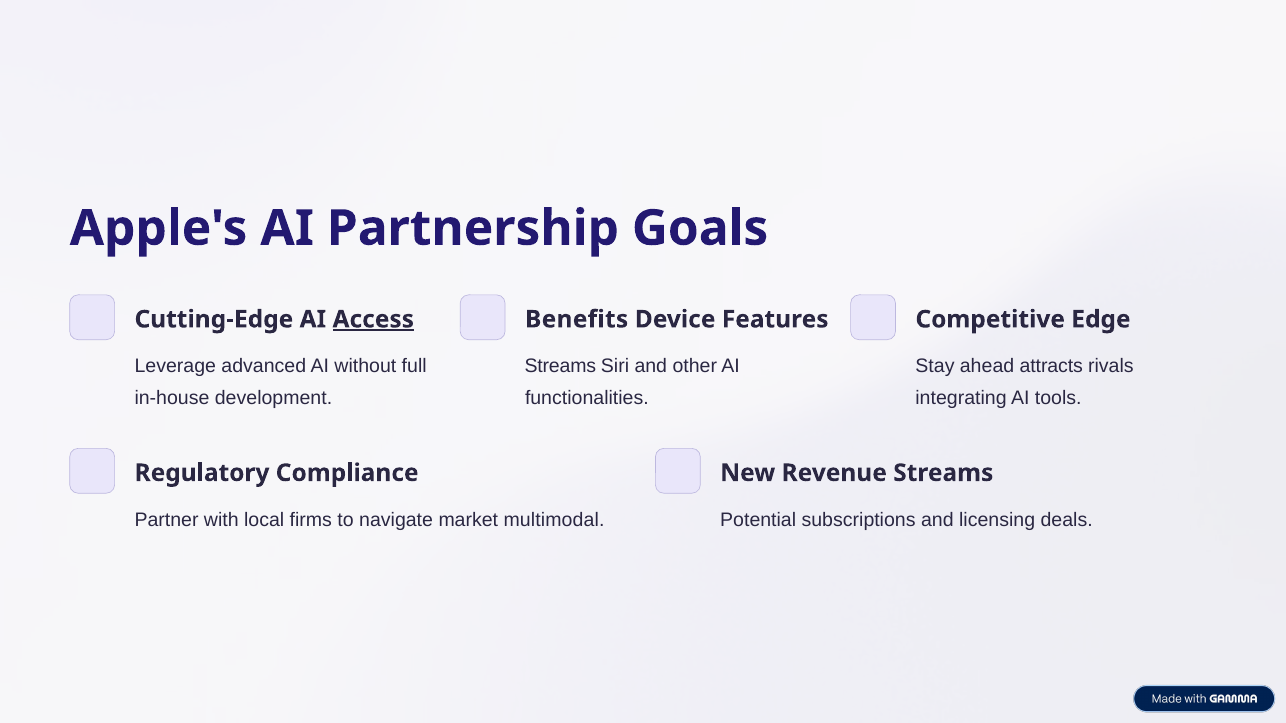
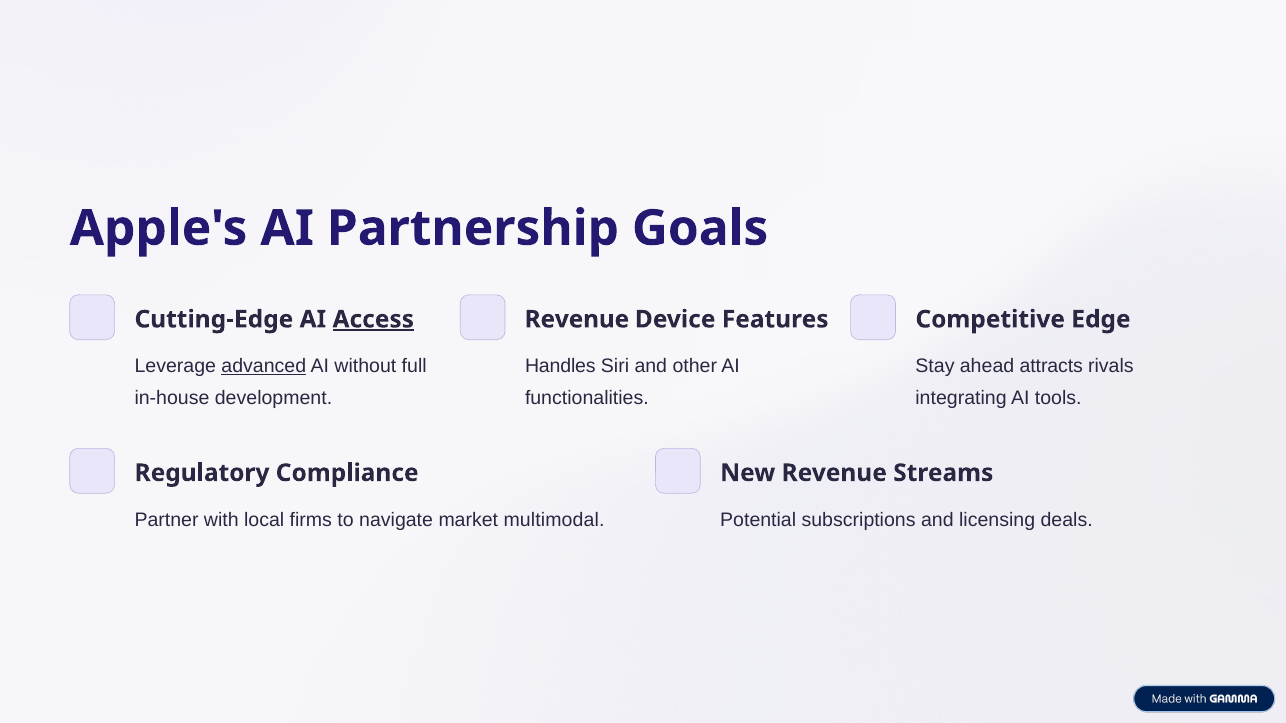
Benefits at (577, 320): Benefits -> Revenue
advanced underline: none -> present
Streams at (560, 366): Streams -> Handles
